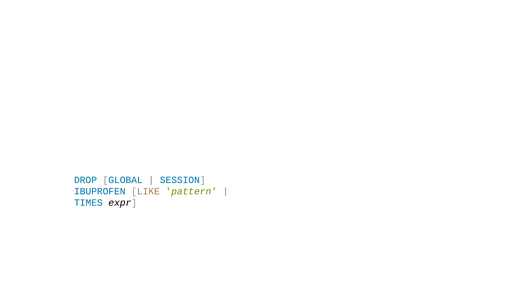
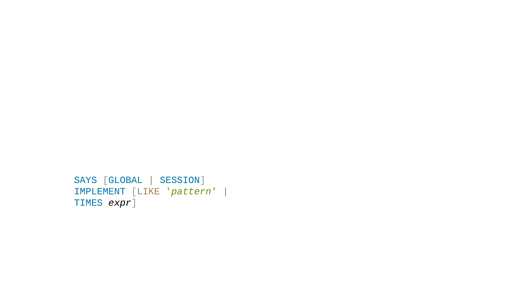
DROP: DROP -> SAYS
IBUPROFEN: IBUPROFEN -> IMPLEMENT
